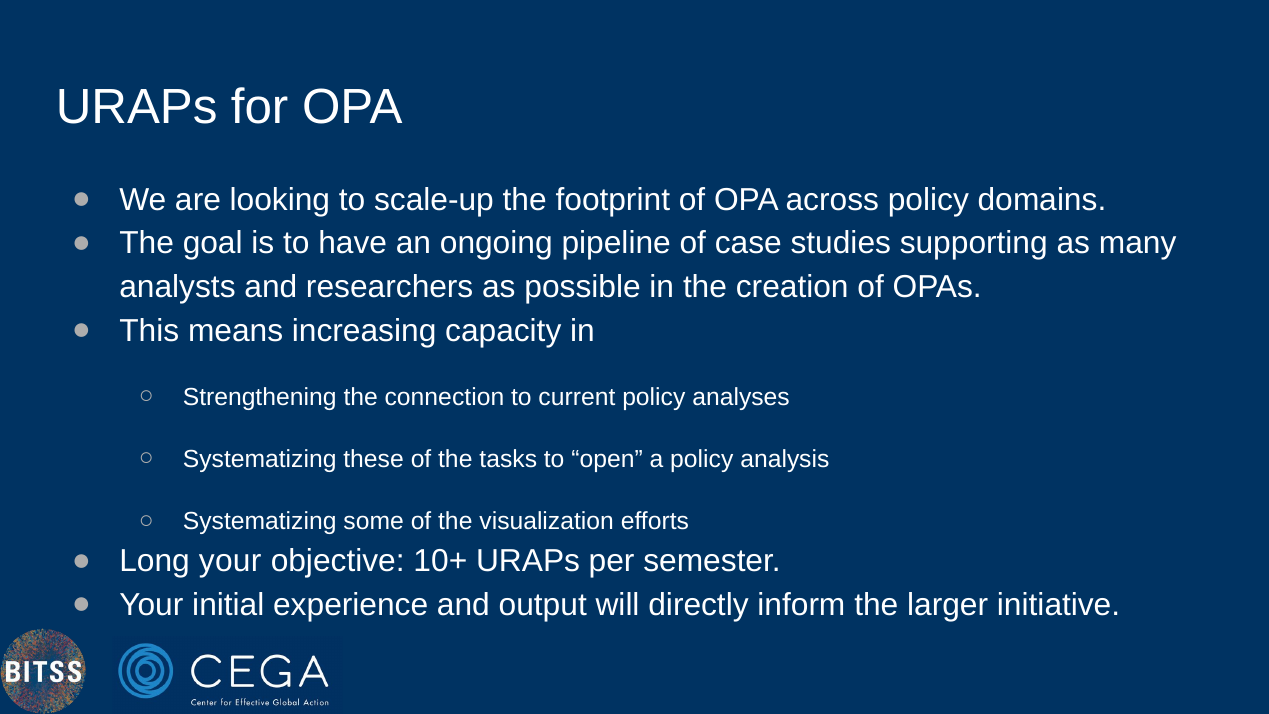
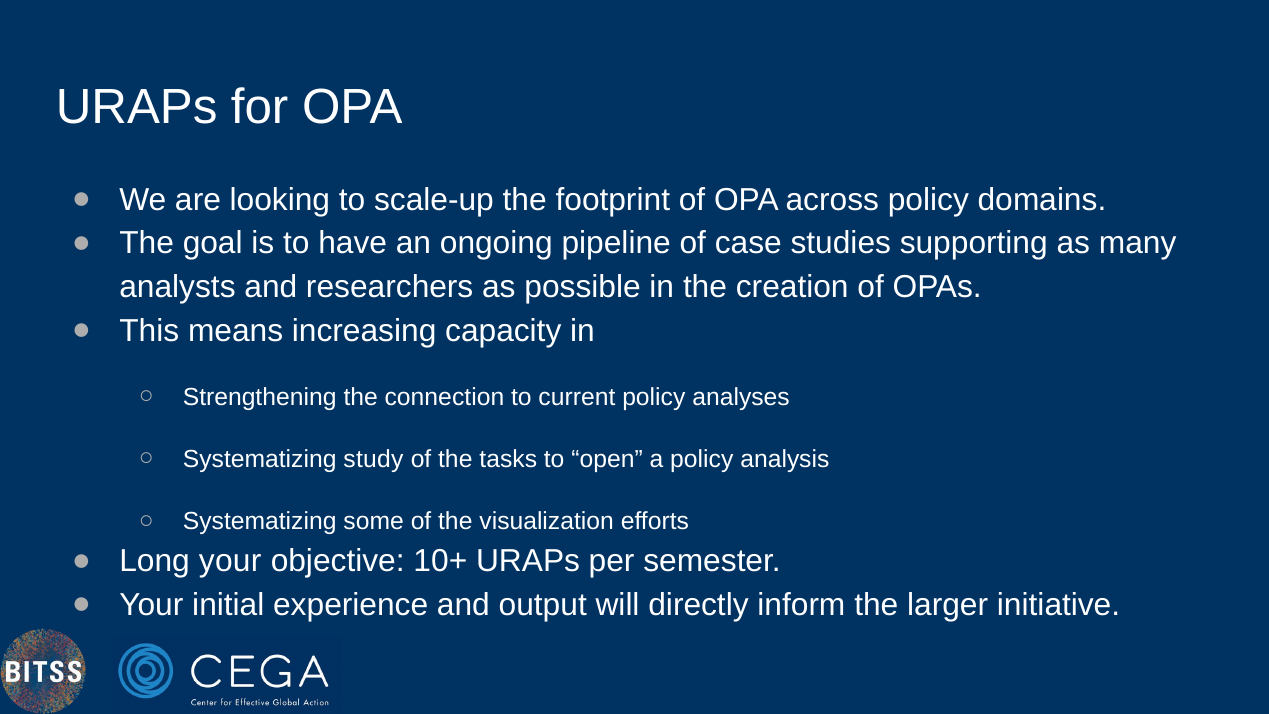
these: these -> study
